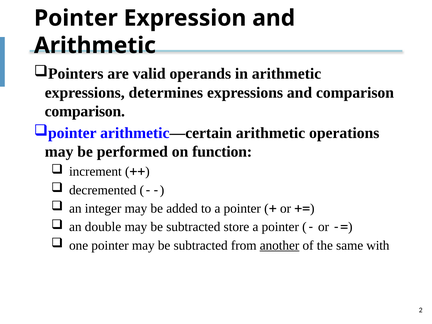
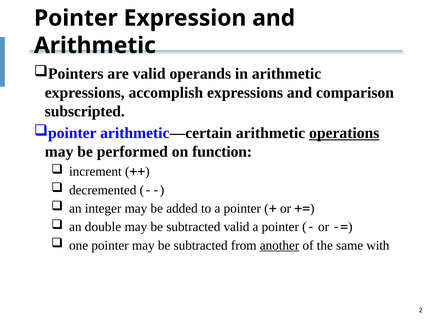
determines: determines -> accomplish
comparison at (85, 111): comparison -> subscripted
operations underline: none -> present
subtracted store: store -> valid
